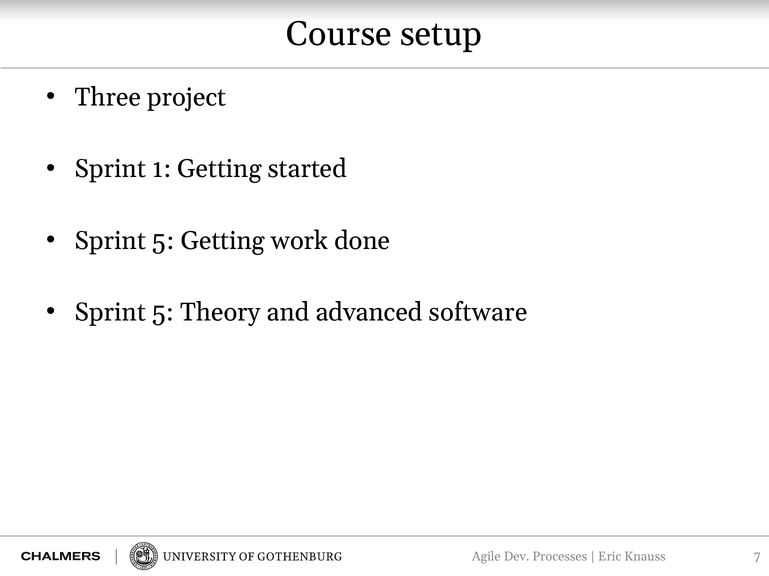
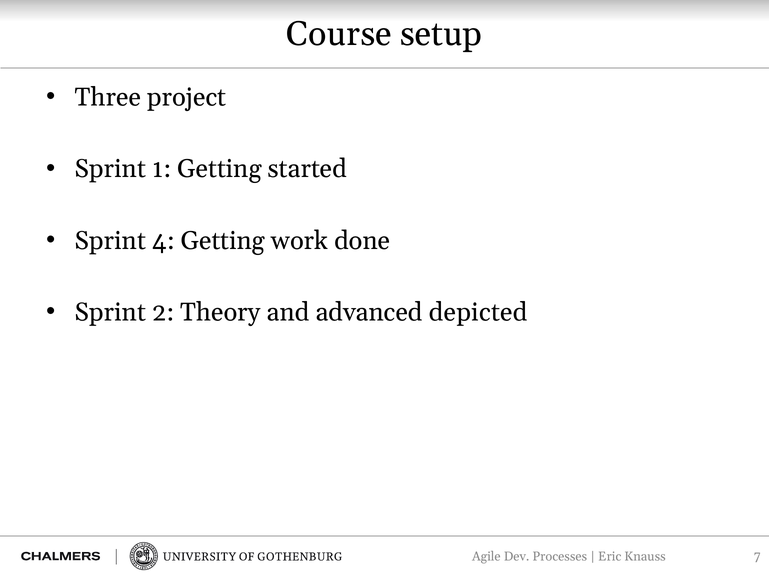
5 at (163, 241): 5 -> 4
5 at (163, 313): 5 -> 2
software: software -> depicted
